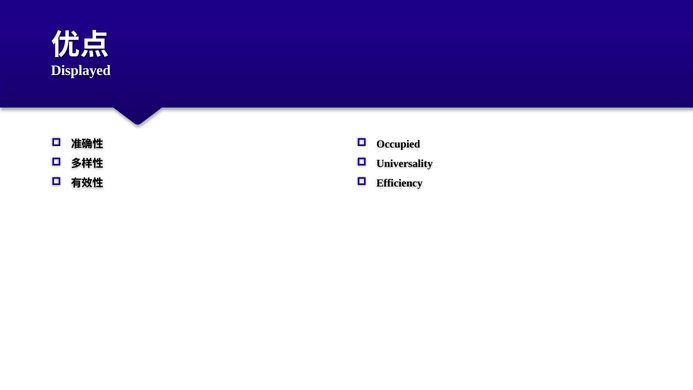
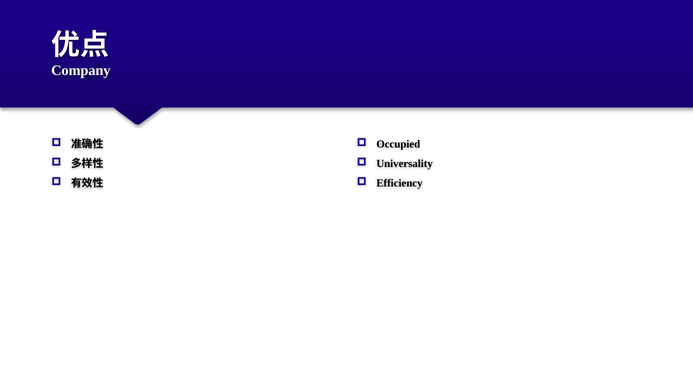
Displayed: Displayed -> Company
